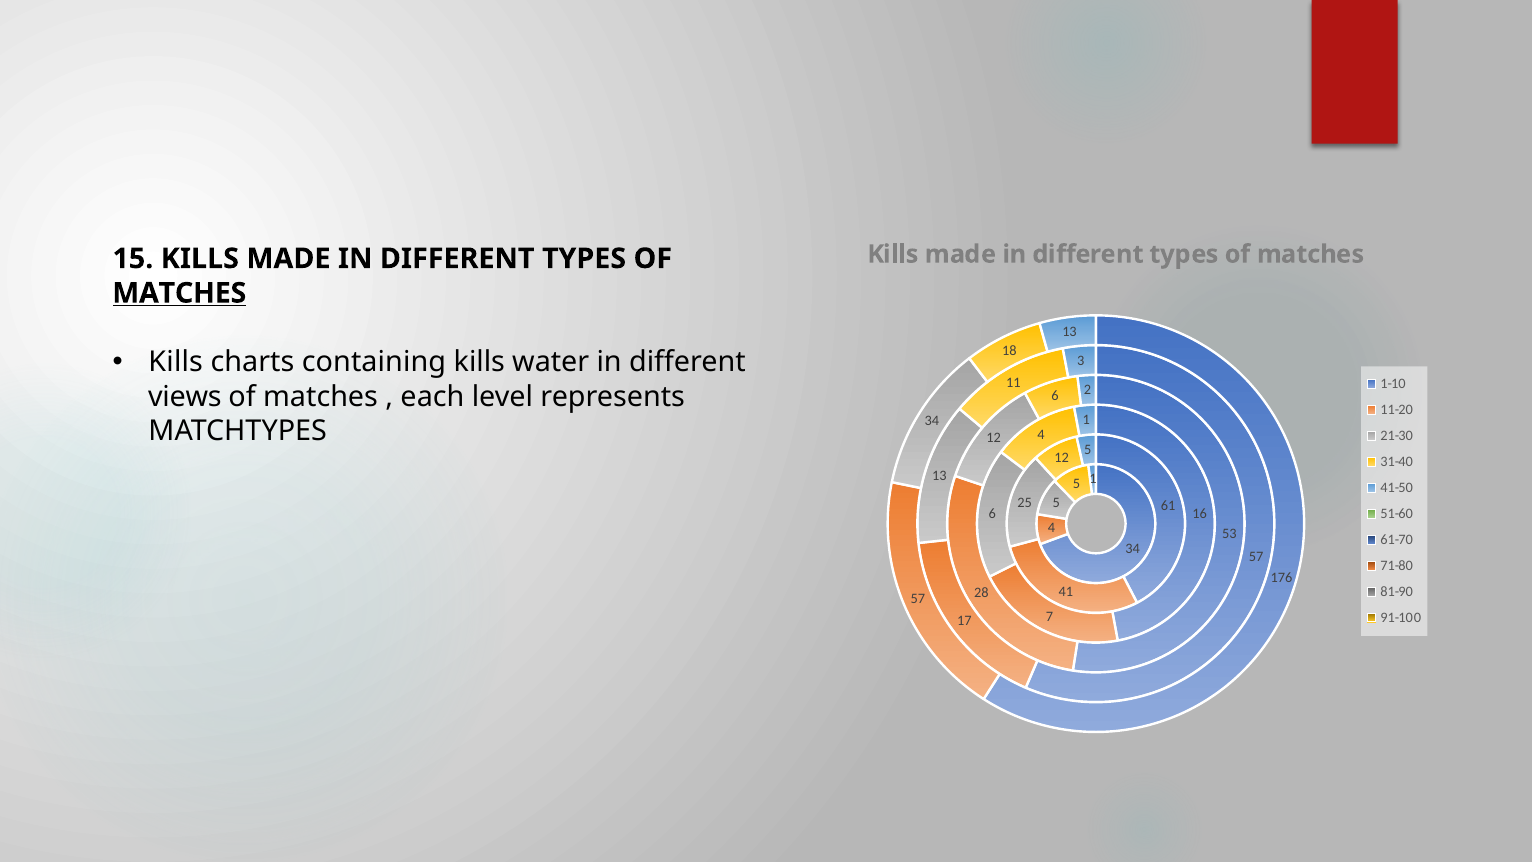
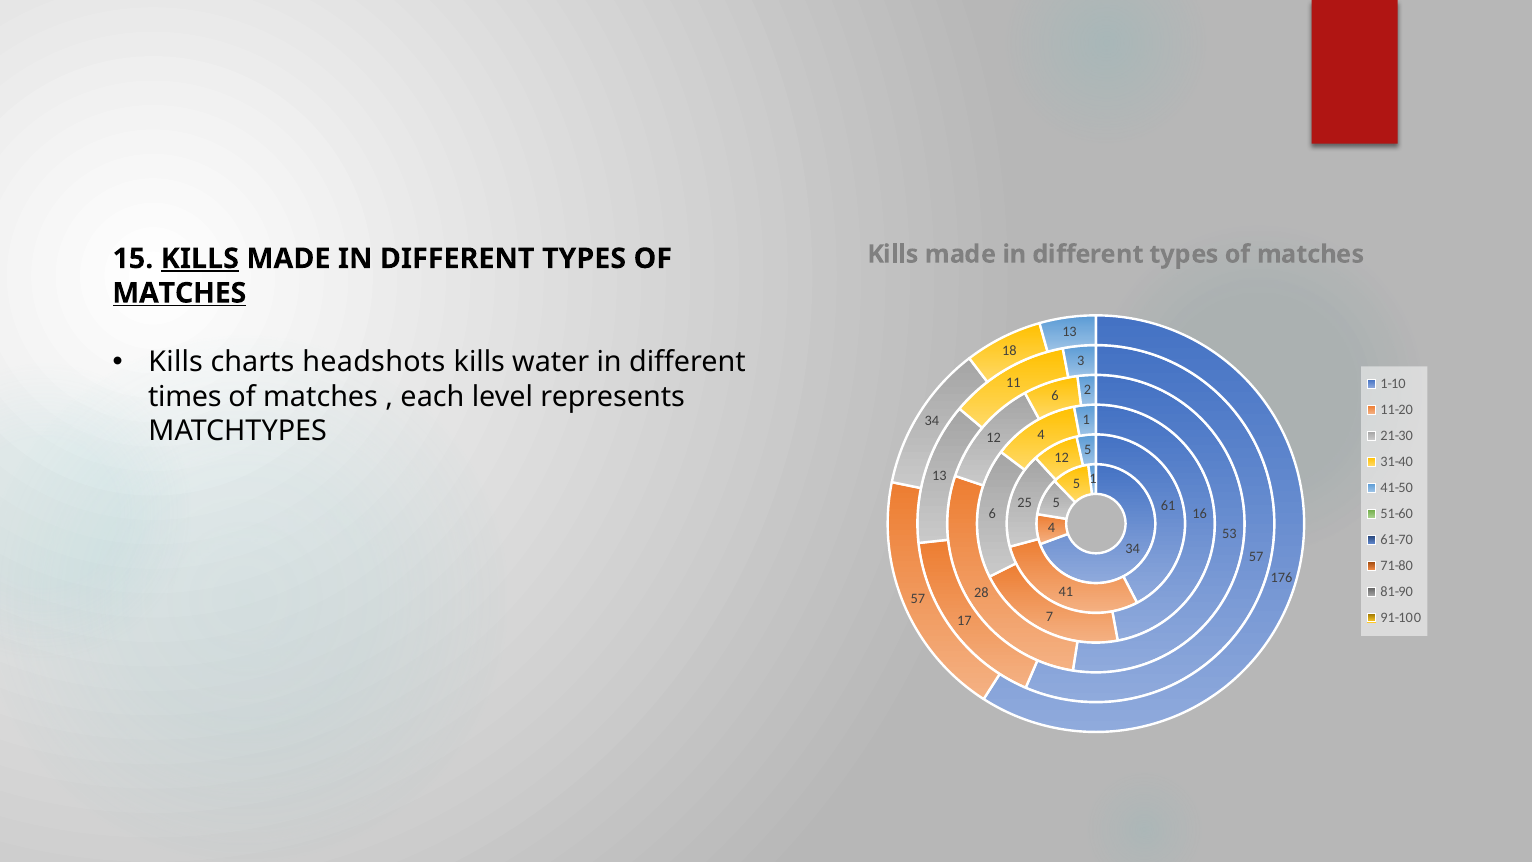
KILLS at (200, 259) underline: none -> present
containing: containing -> headshots
views: views -> times
